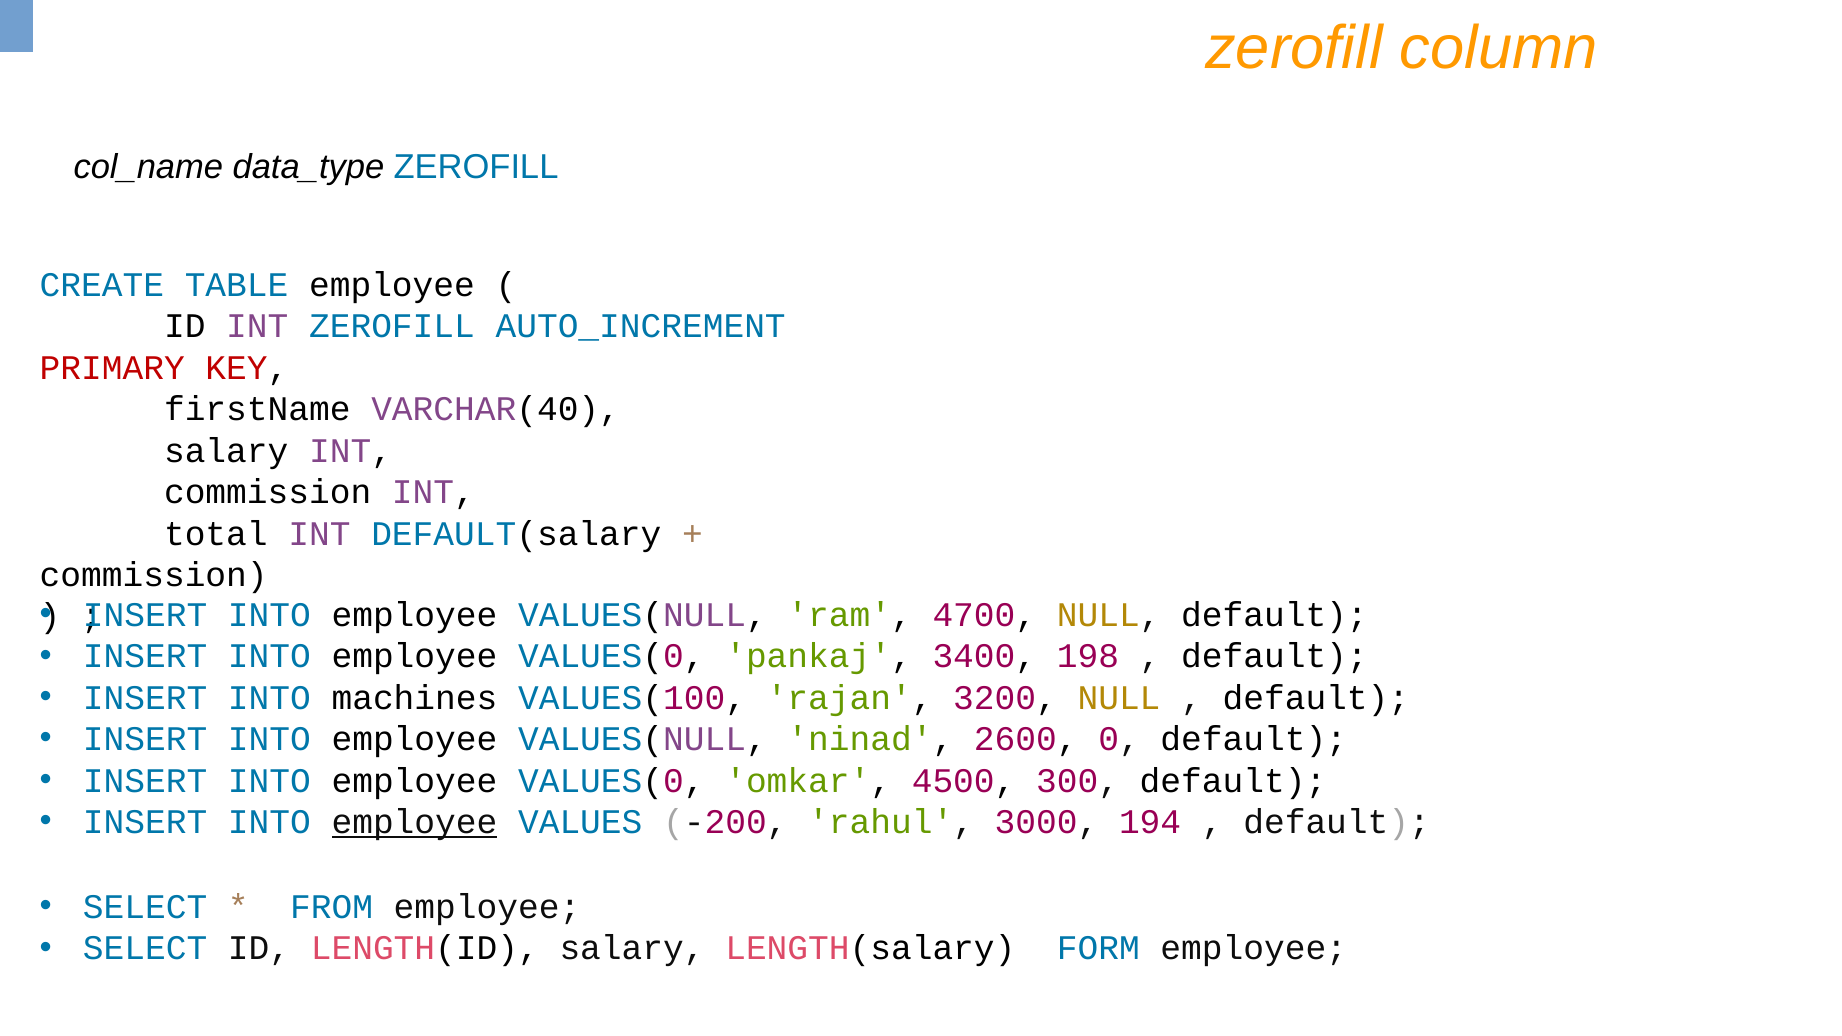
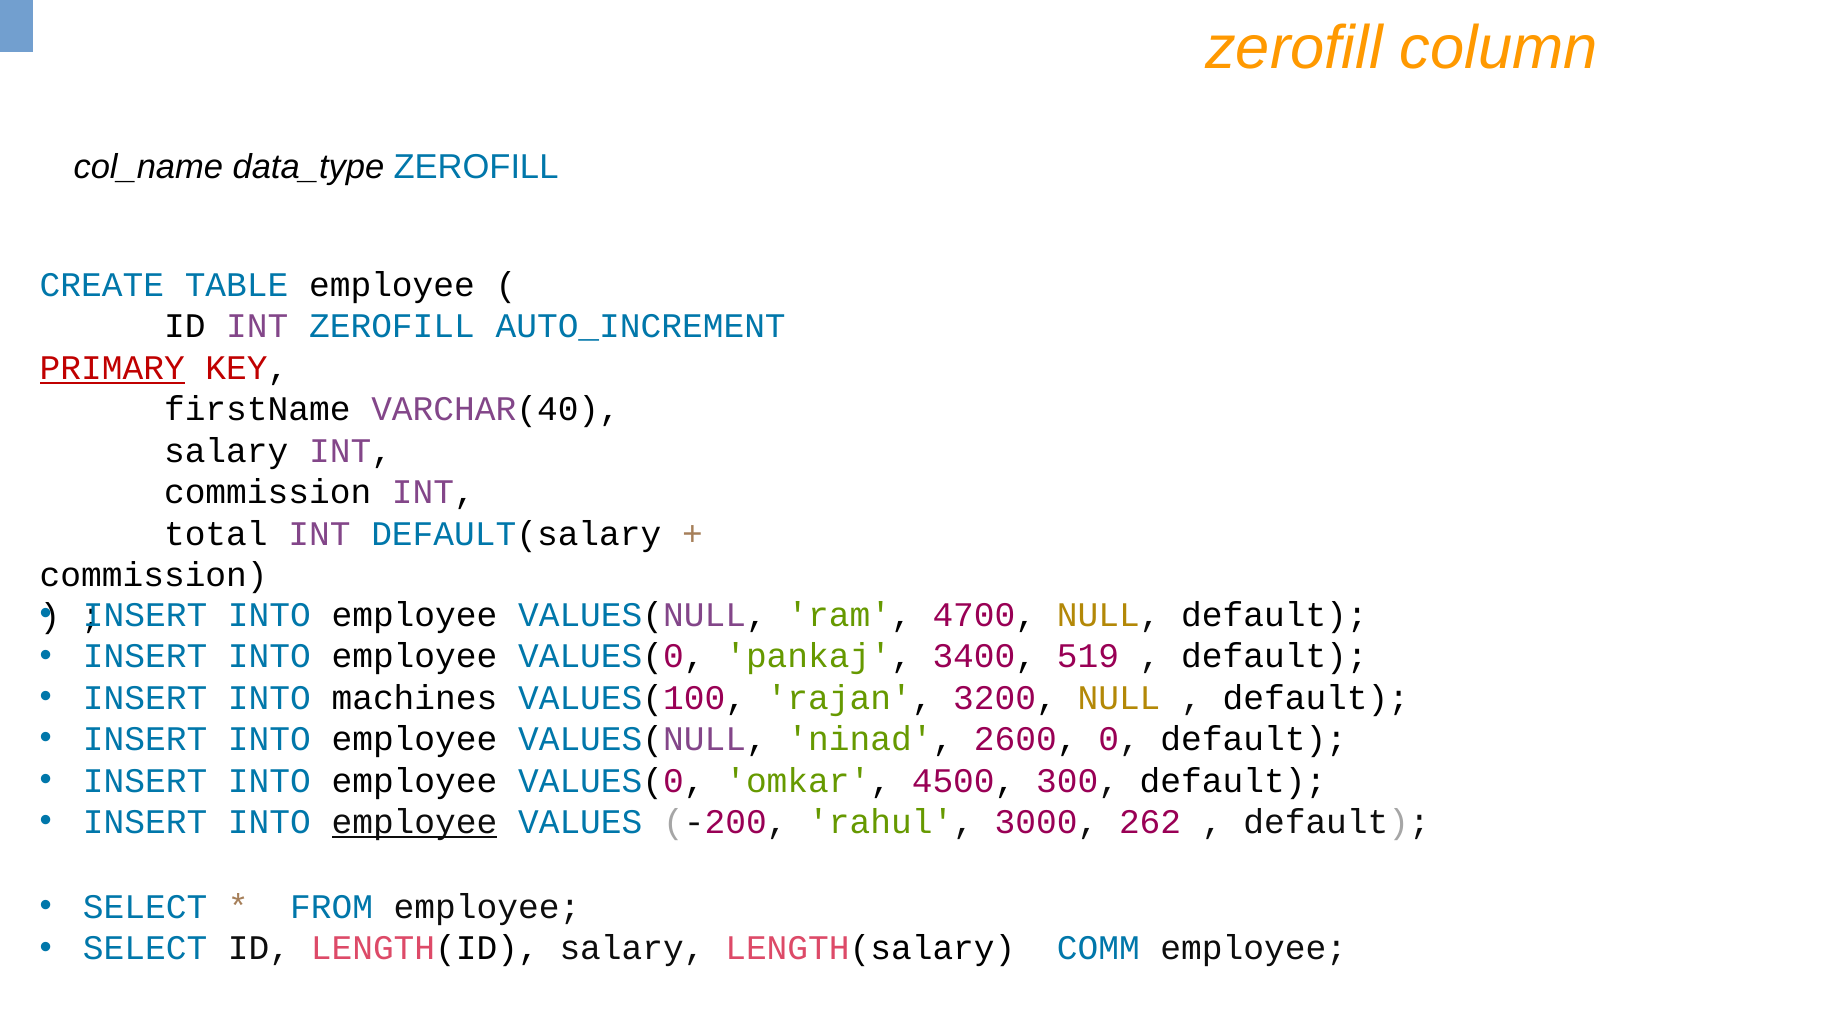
PRIMARY underline: none -> present
198: 198 -> 519
194: 194 -> 262
FORM: FORM -> COMM
